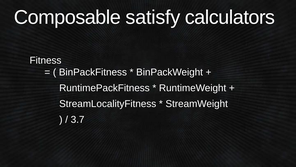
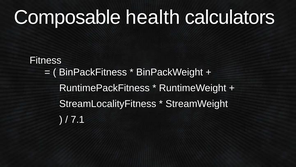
satisfy: satisfy -> health
3.7: 3.7 -> 7.1
